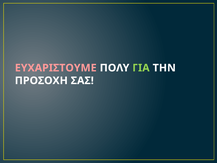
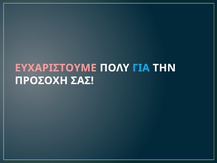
ΓΙΑ colour: light green -> light blue
